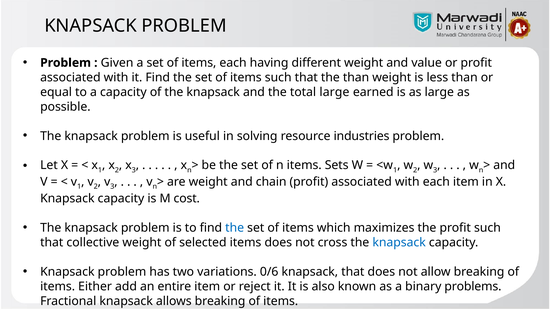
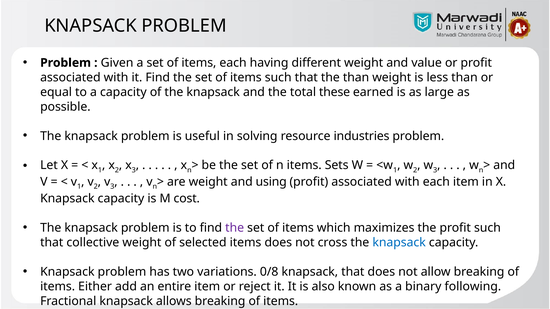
total large: large -> these
chain: chain -> using
the at (235, 228) colour: blue -> purple
0/6: 0/6 -> 0/8
problems: problems -> following
